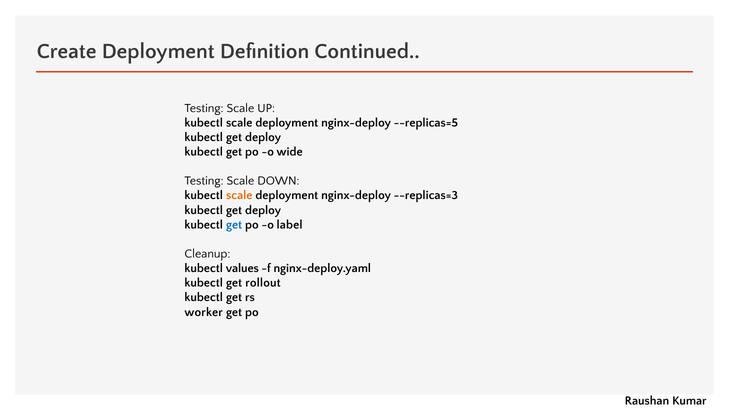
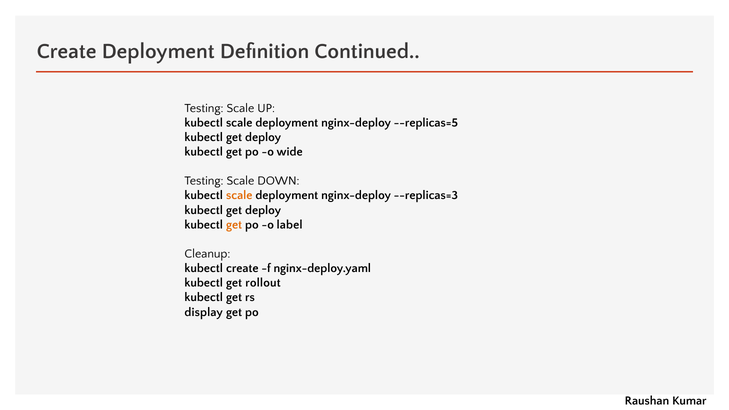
get at (234, 225) colour: blue -> orange
kubectl values: values -> create
worker: worker -> display
